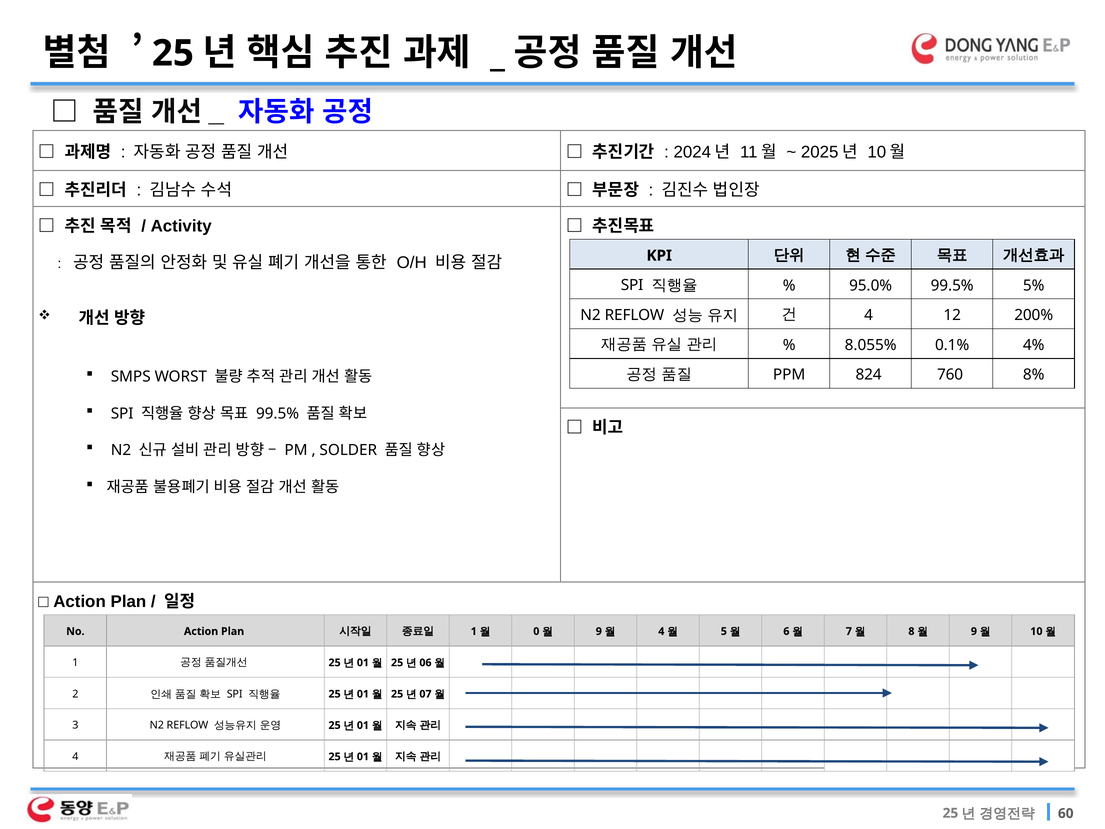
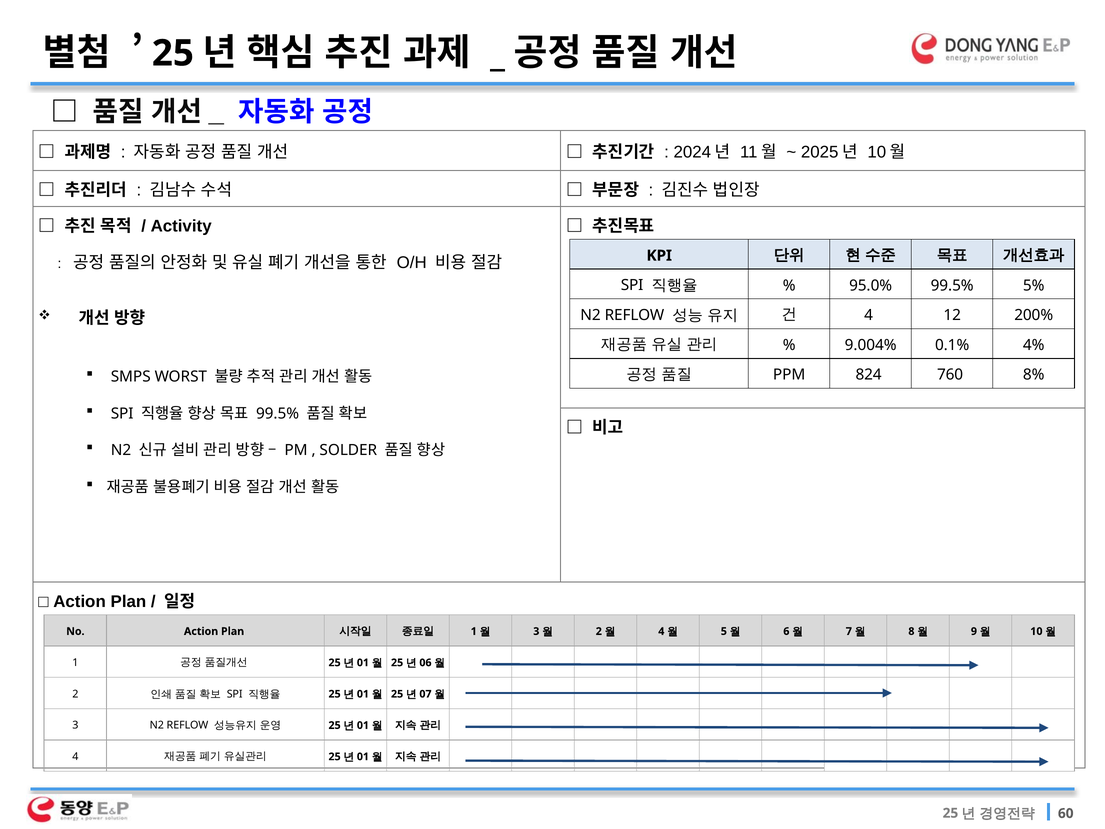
8.055%: 8.055% -> 9.004%
0 at (536, 631): 0 -> 3
9 at (599, 631): 9 -> 2
